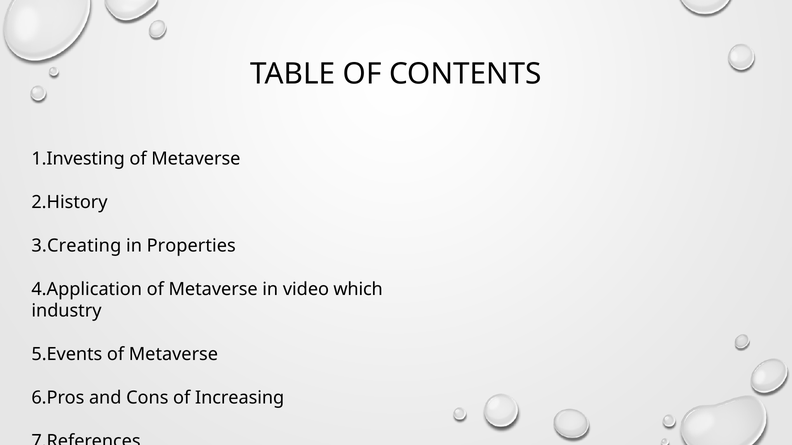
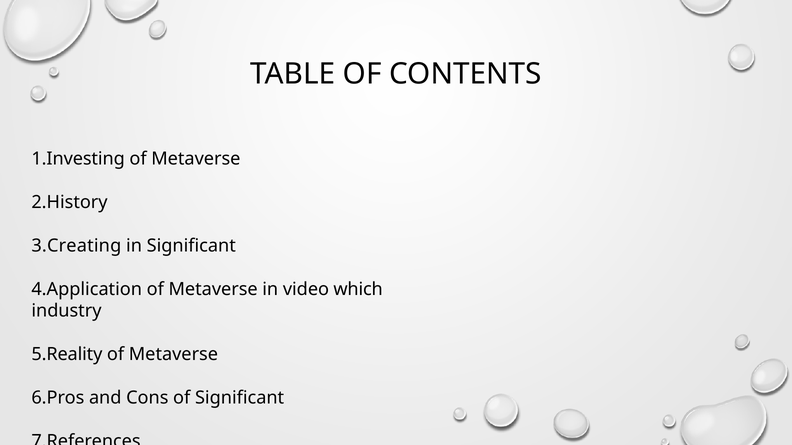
in Properties: Properties -> Significant
5.Events: 5.Events -> 5.Reality
of Increasing: Increasing -> Significant
